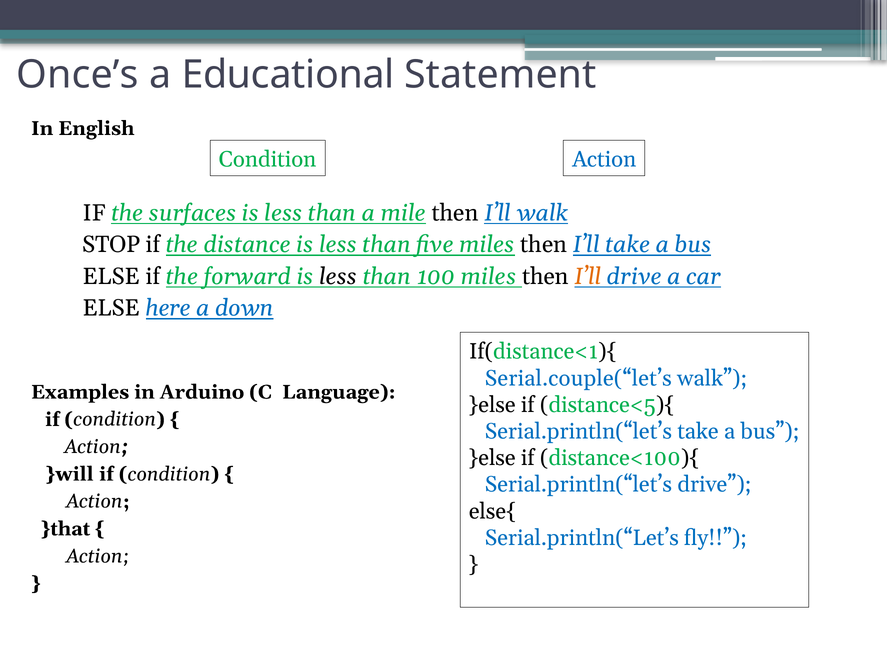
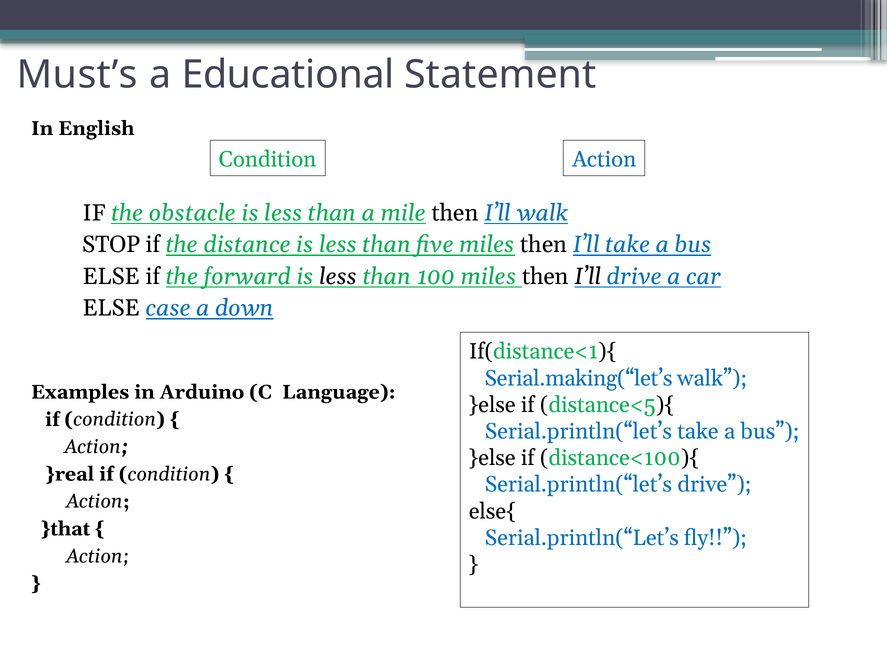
Once’s: Once’s -> Must’s
surfaces: surfaces -> obstacle
I’ll at (588, 277) colour: orange -> black
here: here -> case
Serial.couple(“let’s: Serial.couple(“let’s -> Serial.making(“let’s
}will: }will -> }real
